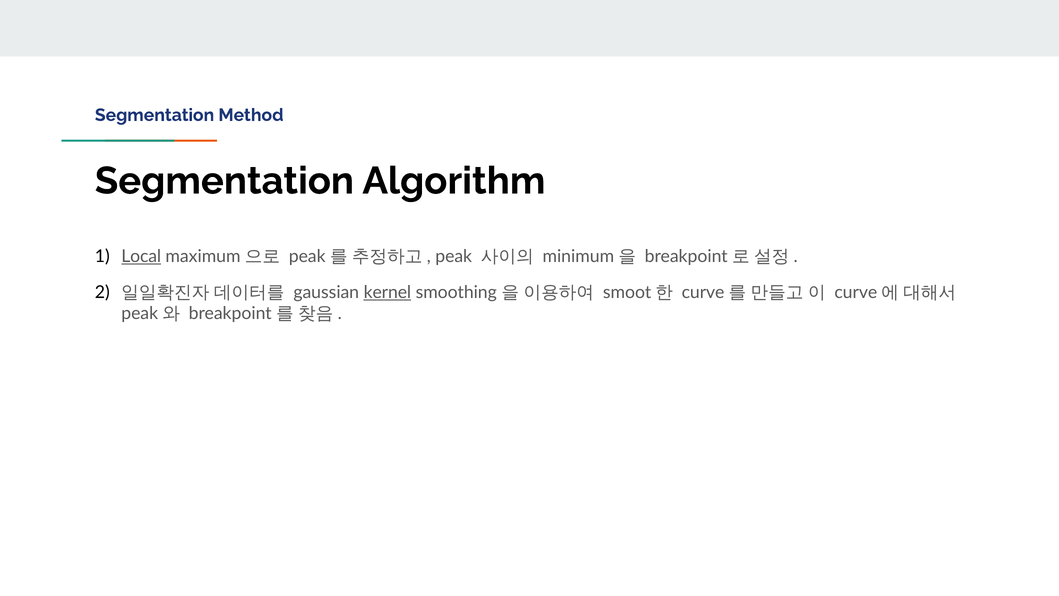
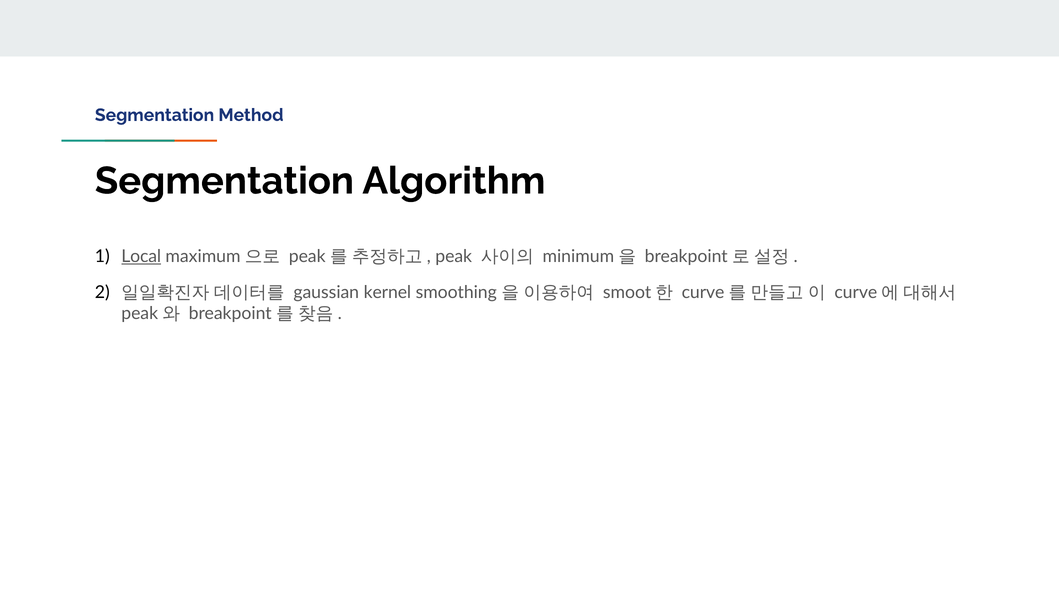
kernel underline: present -> none
